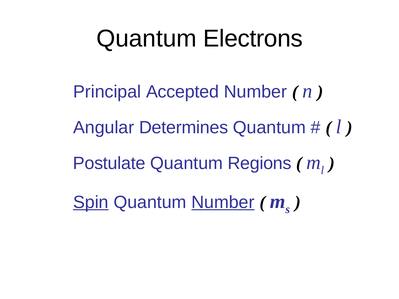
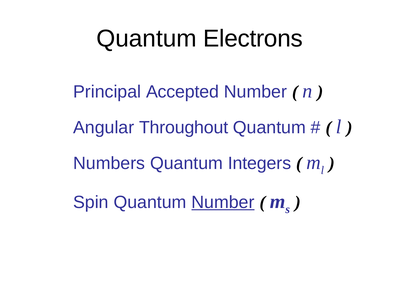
Determines: Determines -> Throughout
Postulate: Postulate -> Numbers
Regions: Regions -> Integers
Spin underline: present -> none
